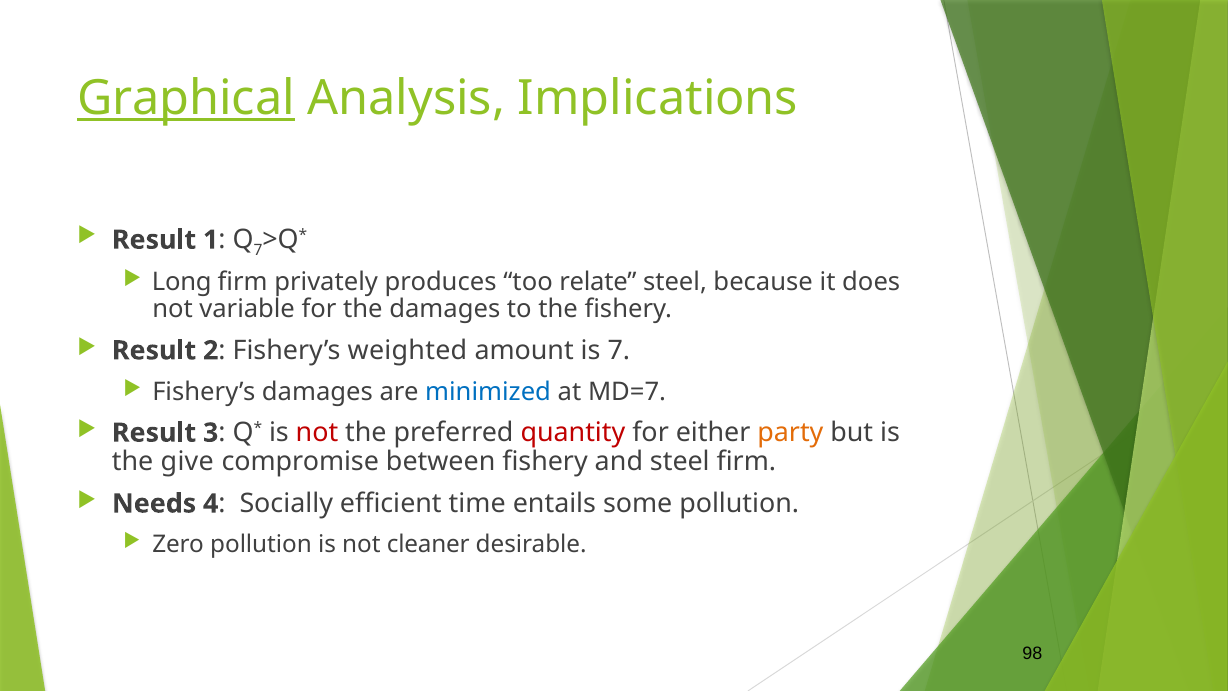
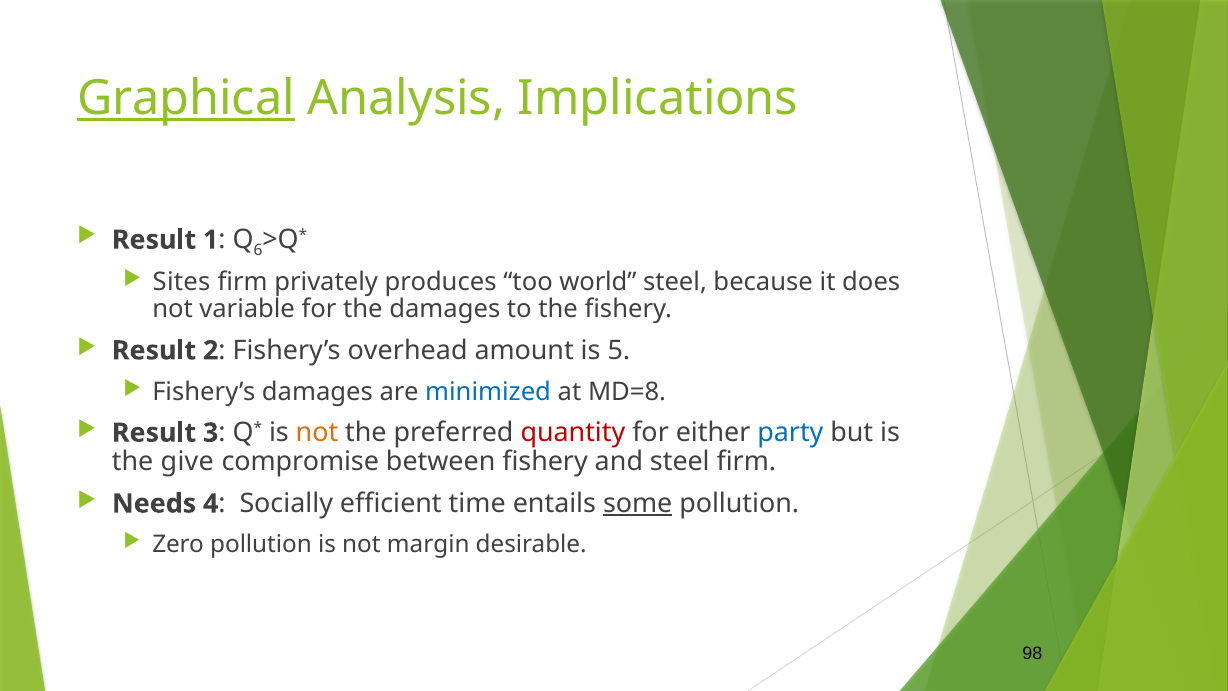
Q 7: 7 -> 6
Long: Long -> Sites
relate: relate -> world
weighted: weighted -> overhead
is 7: 7 -> 5
MD=7: MD=7 -> MD=8
not at (317, 433) colour: red -> orange
party colour: orange -> blue
some underline: none -> present
cleaner: cleaner -> margin
